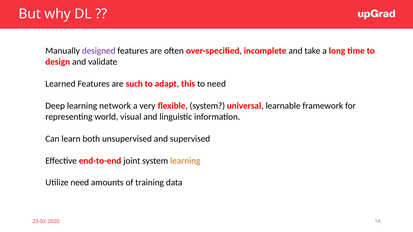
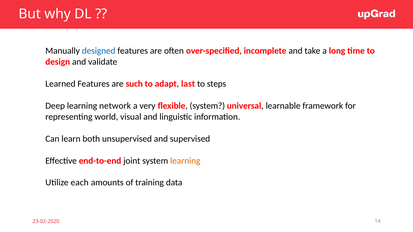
designed colour: purple -> blue
this: this -> last
to need: need -> steps
need at (80, 183): need -> each
